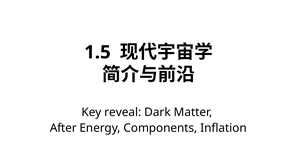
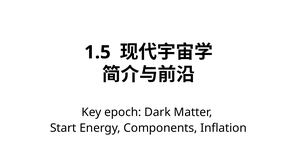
reveal: reveal -> epoch
After: After -> Start
